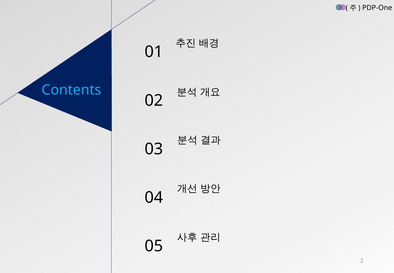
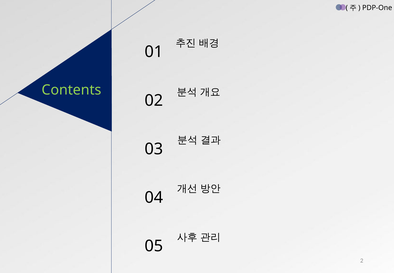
Contents colour: light blue -> light green
